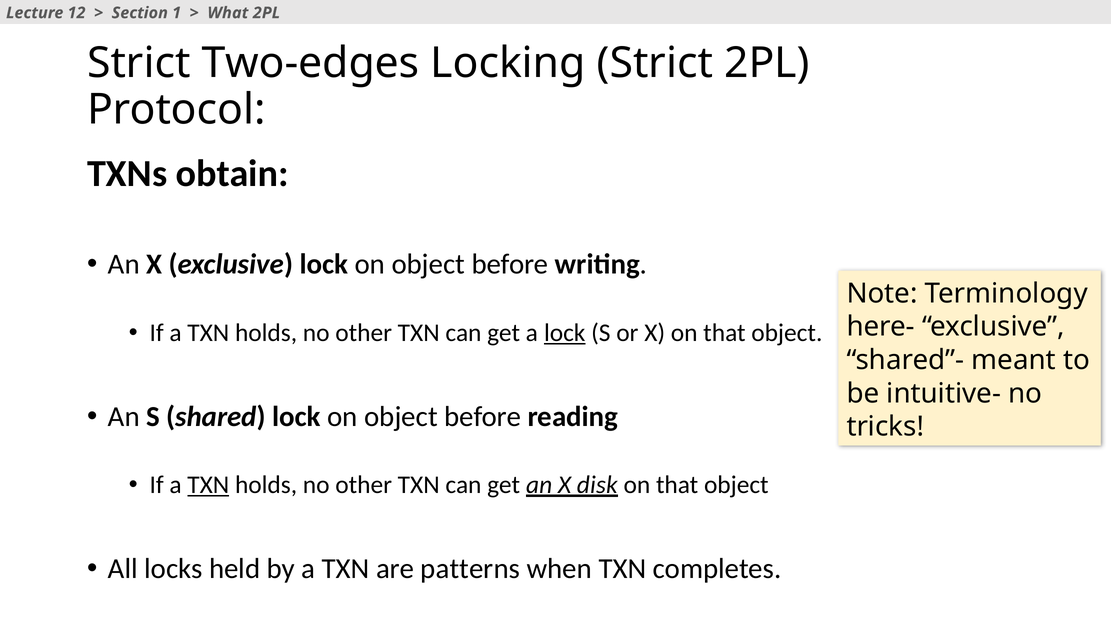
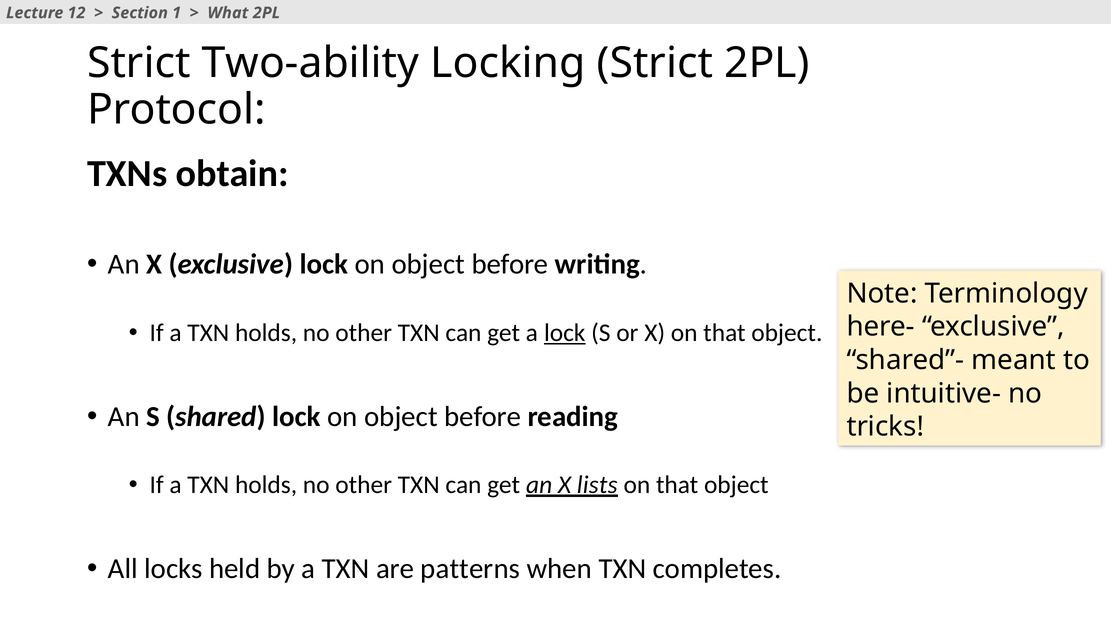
Two-edges: Two-edges -> Two-ability
TXN at (208, 485) underline: present -> none
disk: disk -> lists
